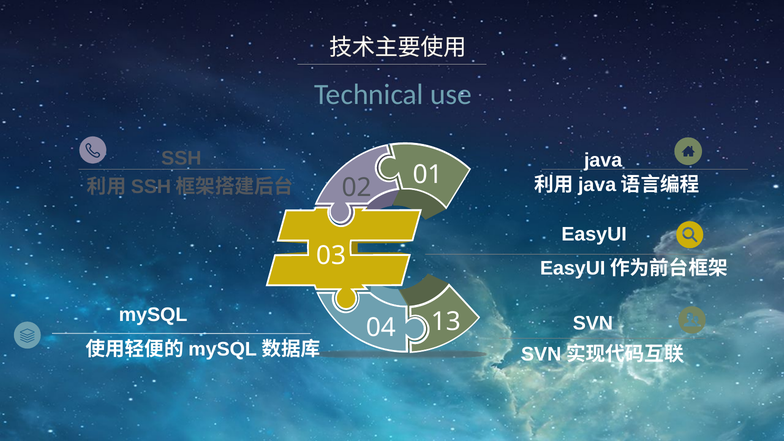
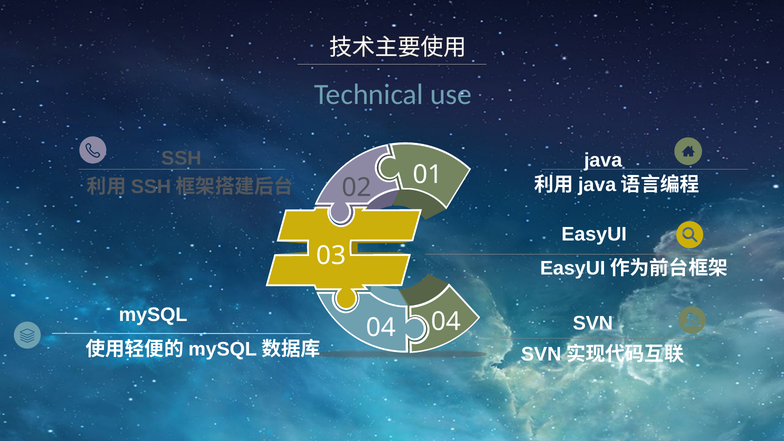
04 13: 13 -> 04
